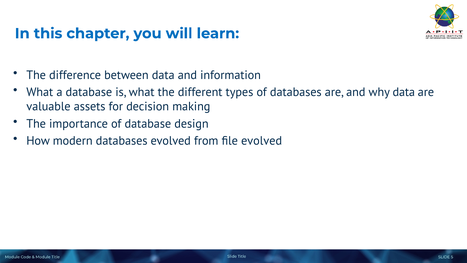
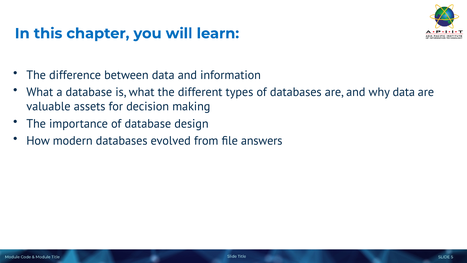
file evolved: evolved -> answers
